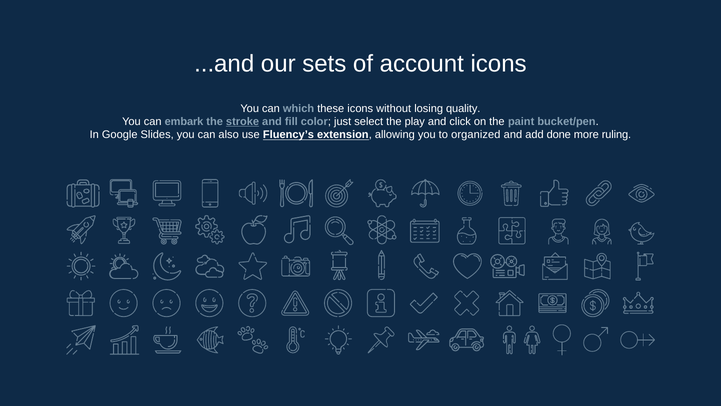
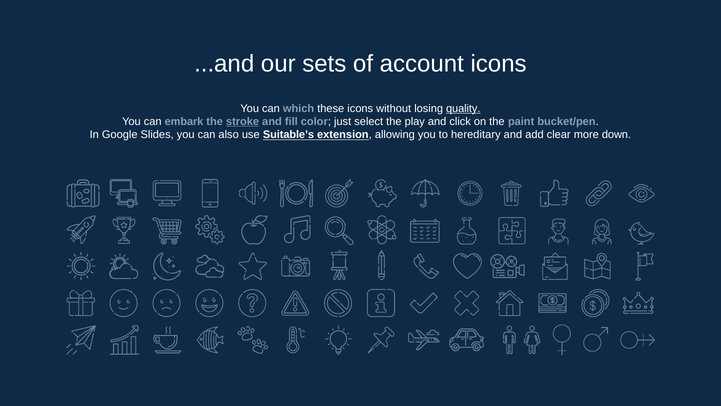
quality underline: none -> present
Fluency’s: Fluency’s -> Suitable’s
organized: organized -> hereditary
done: done -> clear
ruling: ruling -> down
